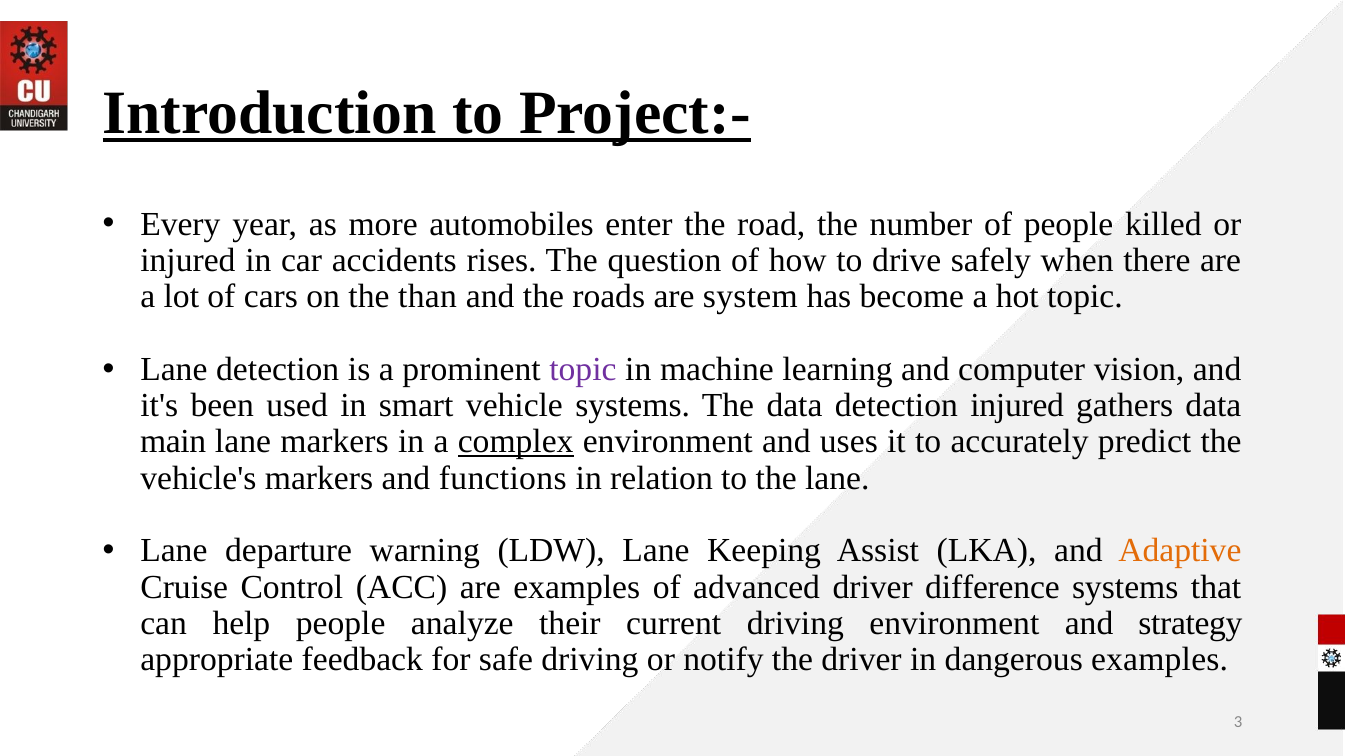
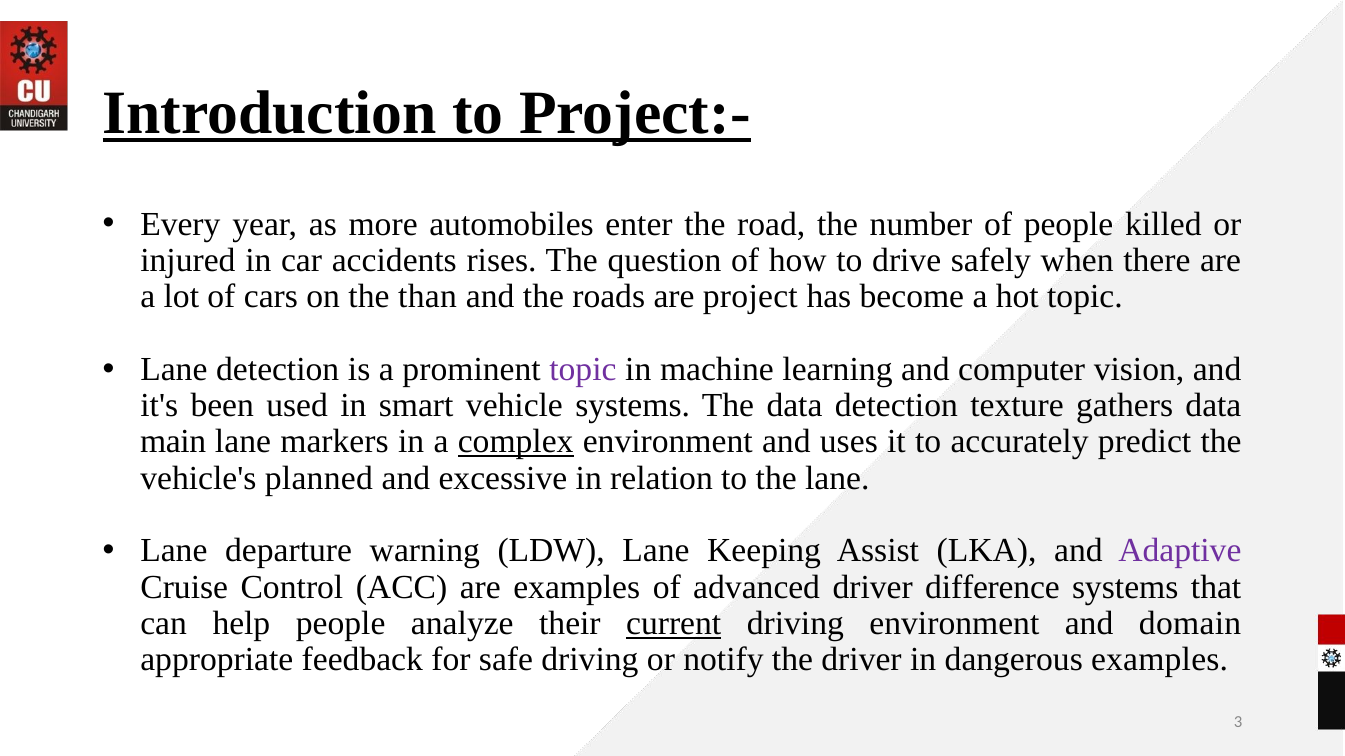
system: system -> project
detection injured: injured -> texture
vehicle's markers: markers -> planned
functions: functions -> excessive
Adaptive colour: orange -> purple
current underline: none -> present
strategy: strategy -> domain
